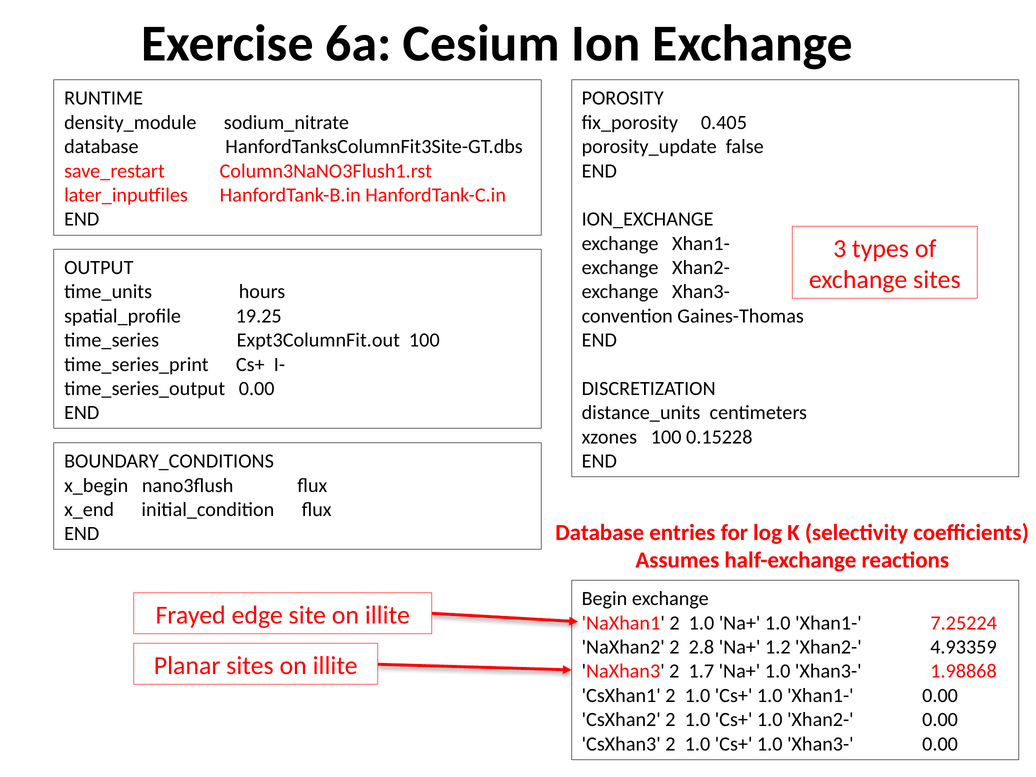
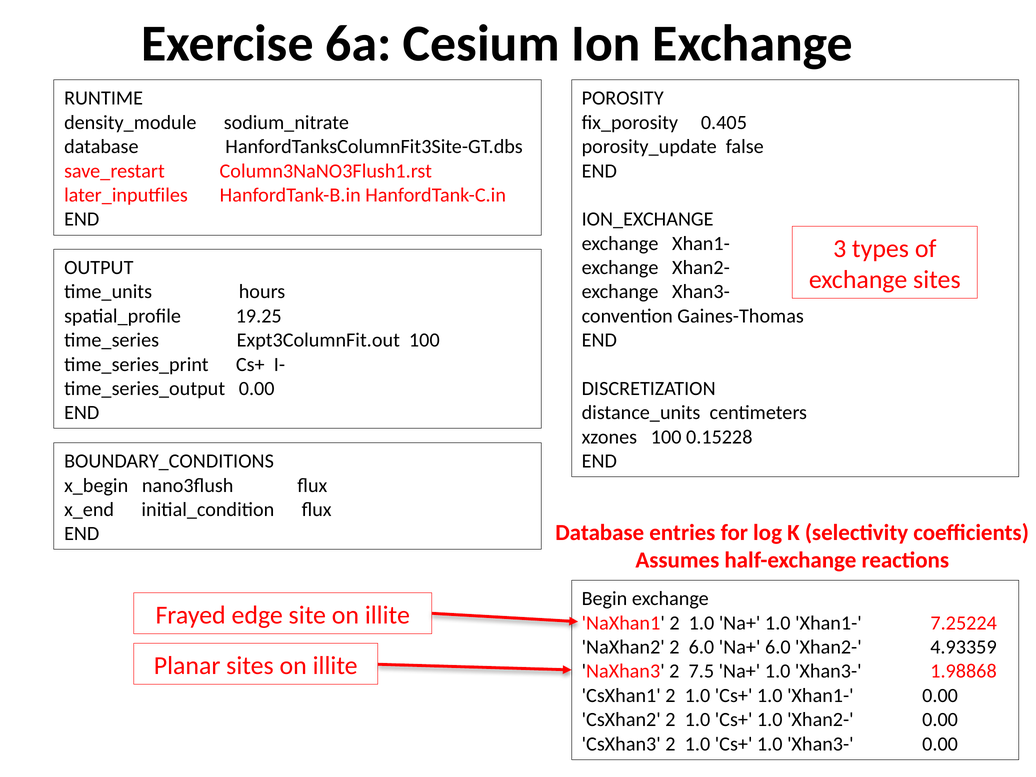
2 2.8: 2.8 -> 6.0
Na+ 1.2: 1.2 -> 6.0
1.7: 1.7 -> 7.5
